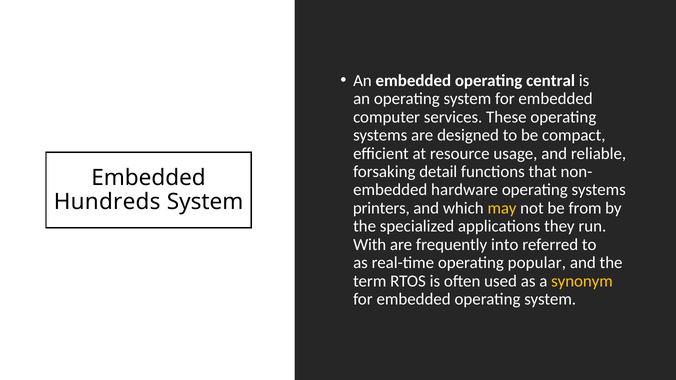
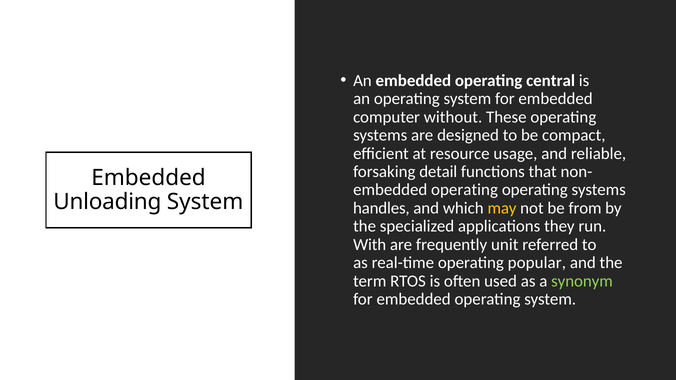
services: services -> without
hardware at (465, 190): hardware -> operating
Hundreds: Hundreds -> Unloading
printers: printers -> handles
into: into -> unit
synonym colour: yellow -> light green
